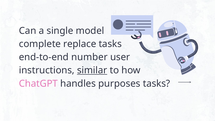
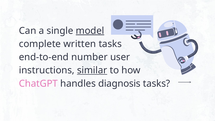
model underline: none -> present
replace: replace -> written
purposes: purposes -> diagnosis
